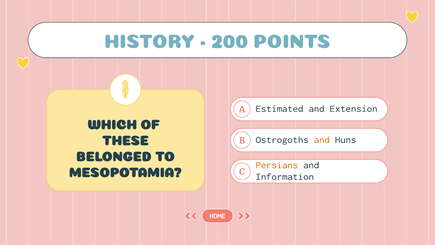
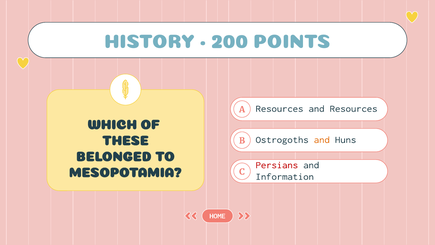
Estimated at (279, 108): Estimated -> Resources
and Extension: Extension -> Resources
Persians colour: orange -> red
